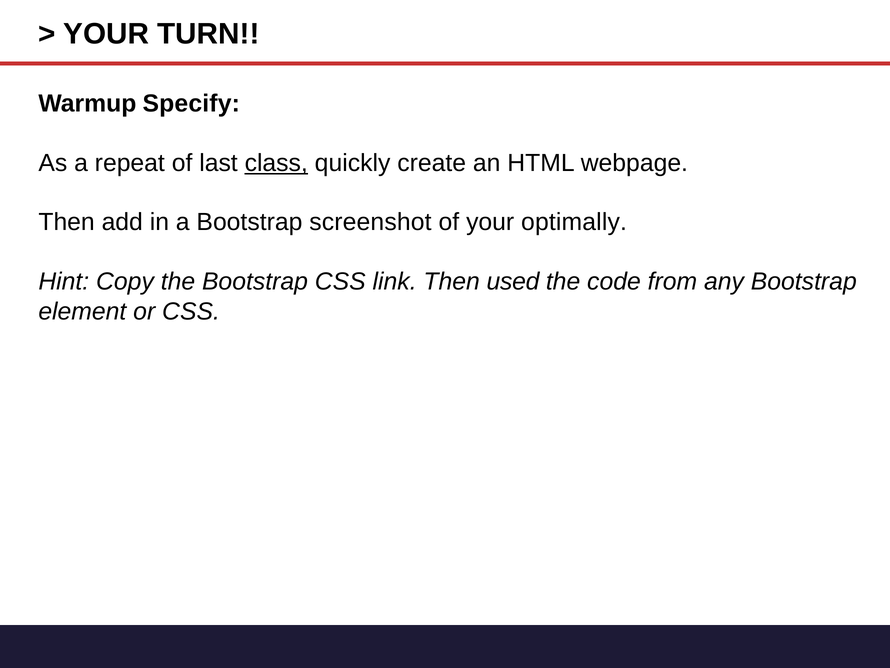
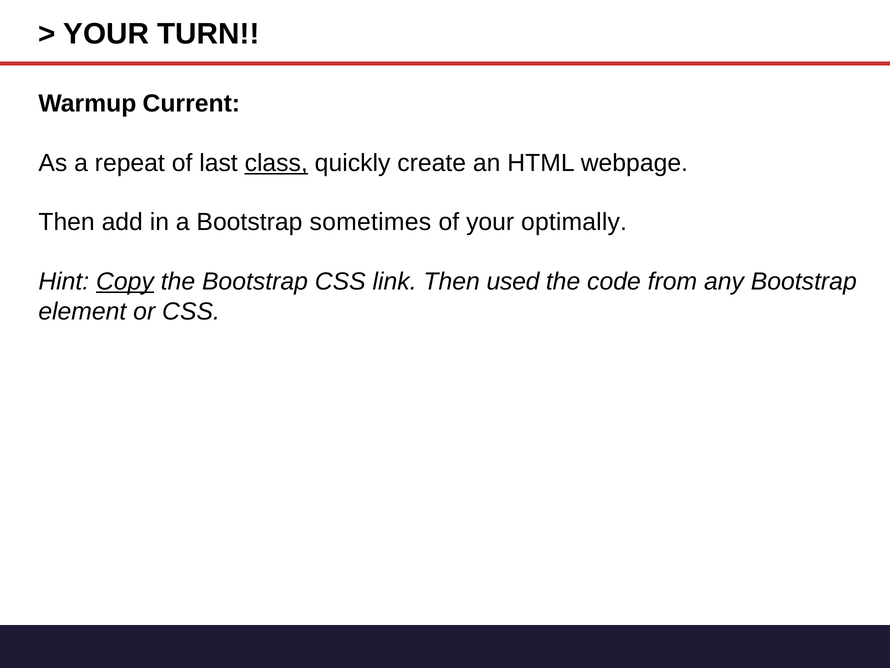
Specify: Specify -> Current
screenshot: screenshot -> sometimes
Copy underline: none -> present
